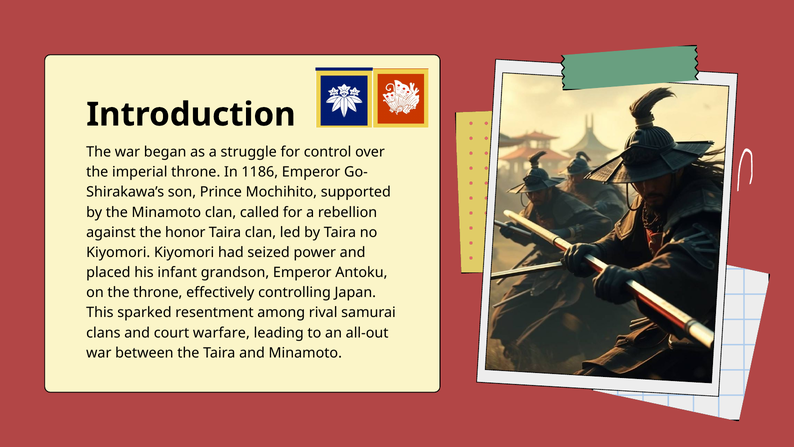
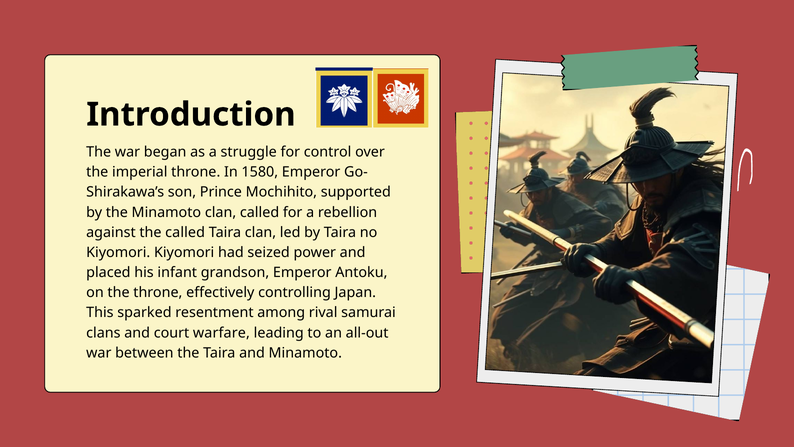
1186: 1186 -> 1580
the honor: honor -> called
